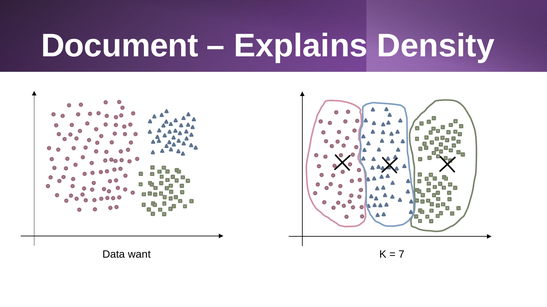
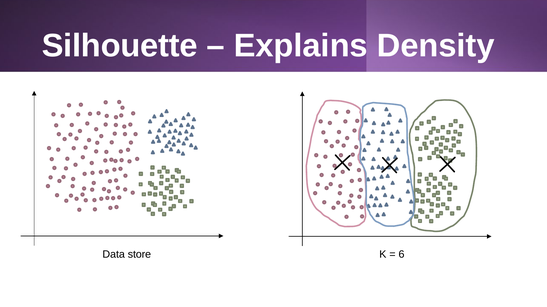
Document: Document -> Silhouette
want: want -> store
7: 7 -> 6
